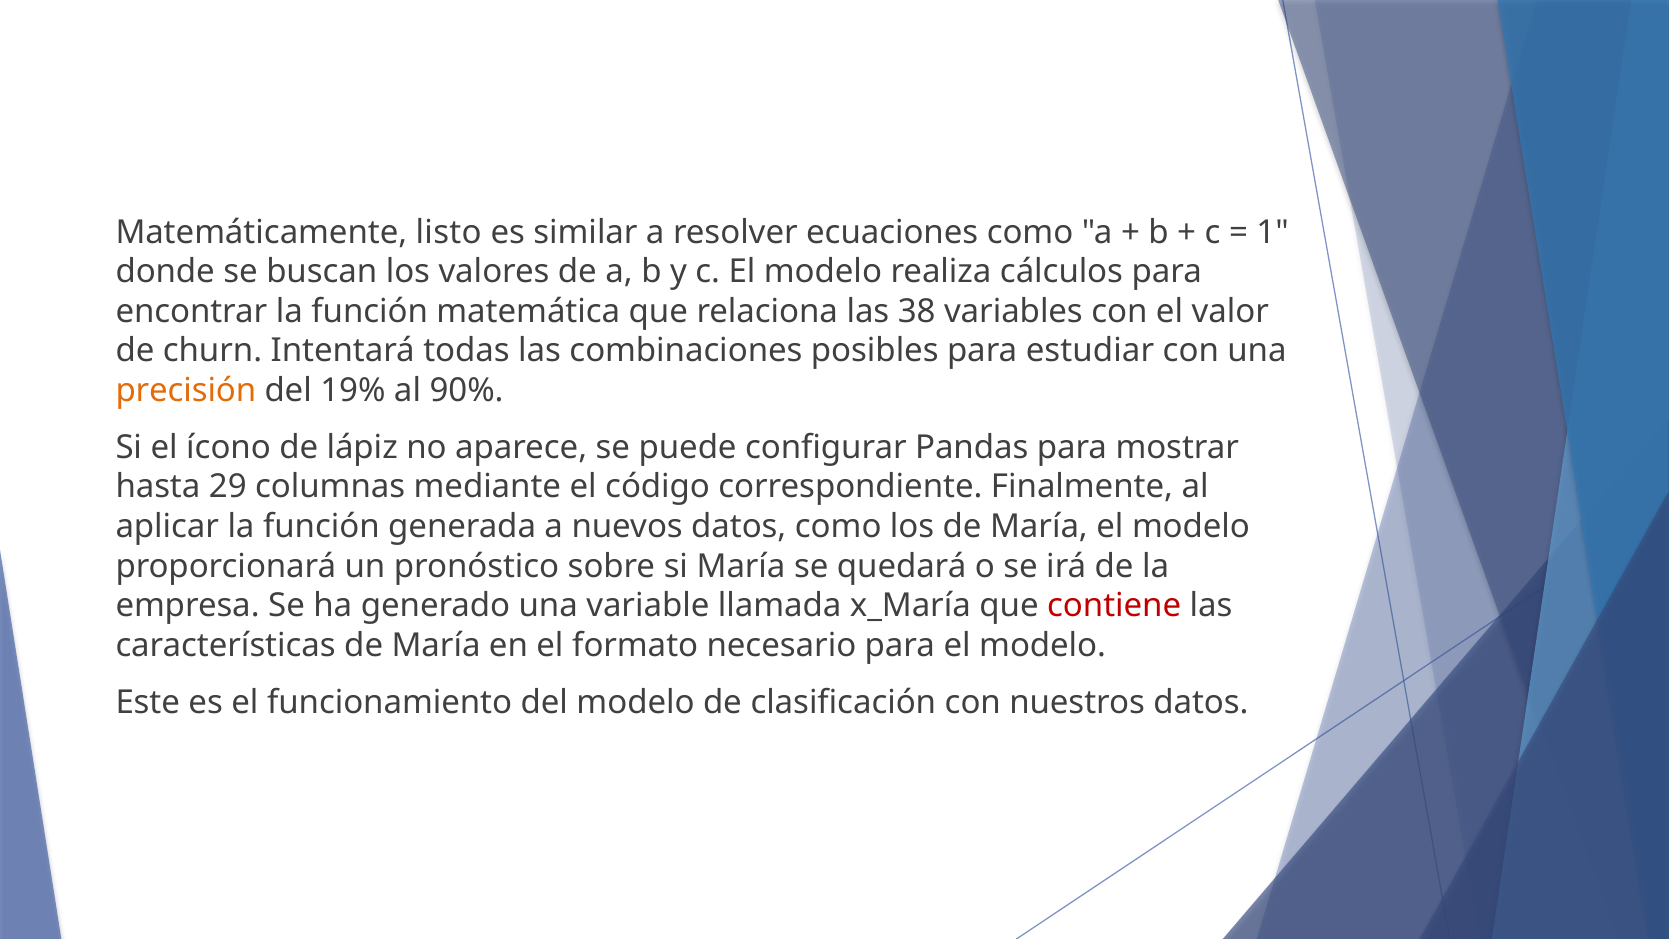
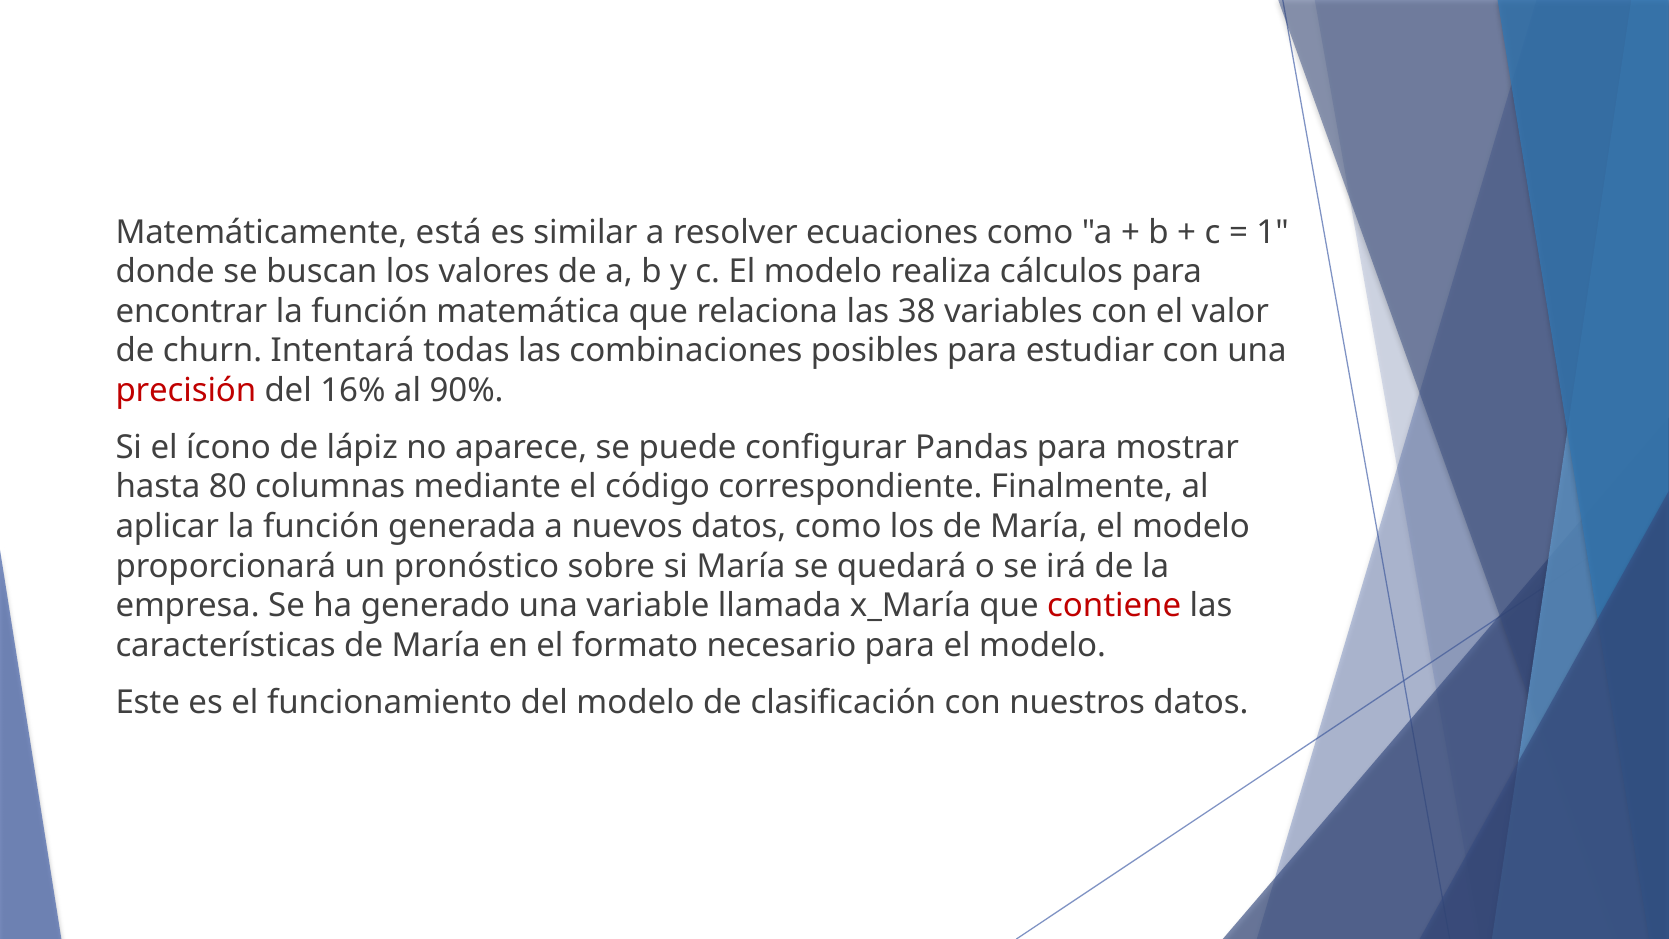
listo: listo -> está
precisión colour: orange -> red
19%: 19% -> 16%
29: 29 -> 80
